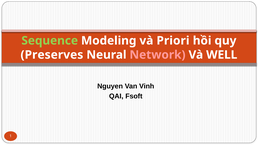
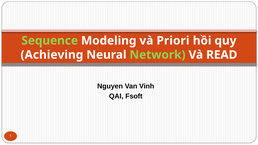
Preserves: Preserves -> Achieving
Network colour: pink -> light green
WELL: WELL -> READ
